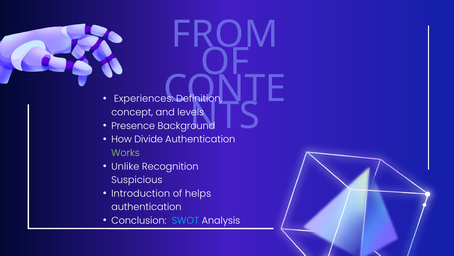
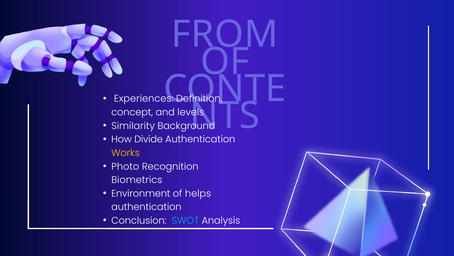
Presence: Presence -> Similarity
Works colour: light green -> yellow
Unlike: Unlike -> Photo
Suspicious: Suspicious -> Biometrics
Introduction: Introduction -> Environment
